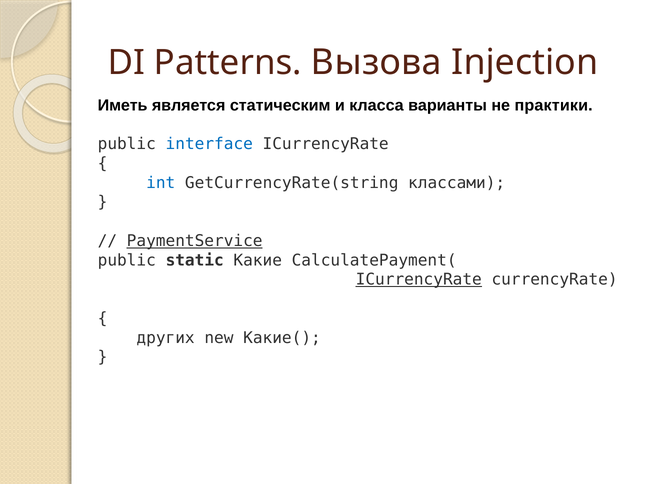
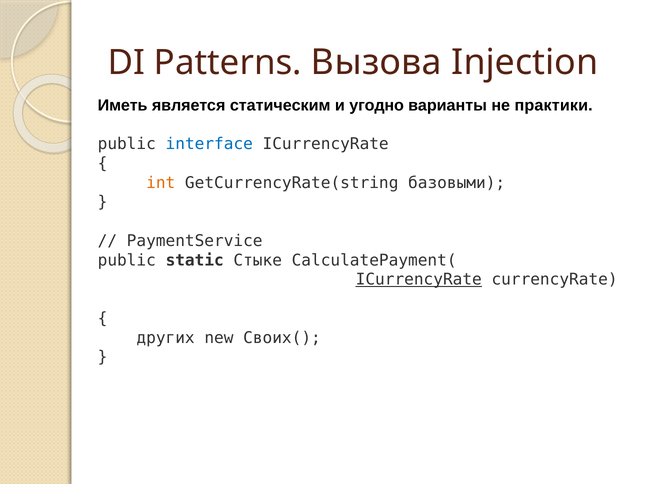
класса: класса -> угодно
int colour: blue -> orange
классами: классами -> базовыми
PaymentService underline: present -> none
Какие: Какие -> Стыке
Какие(: Какие( -> Своих(
